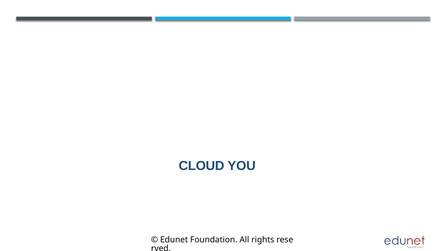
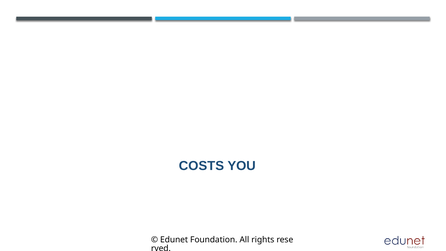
CLOUD: CLOUD -> COSTS
